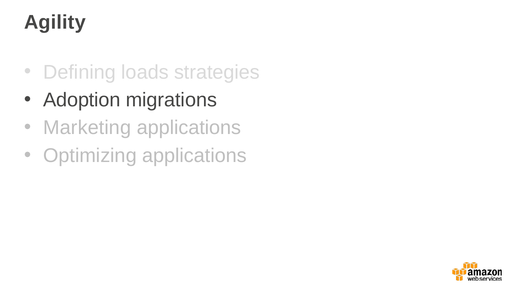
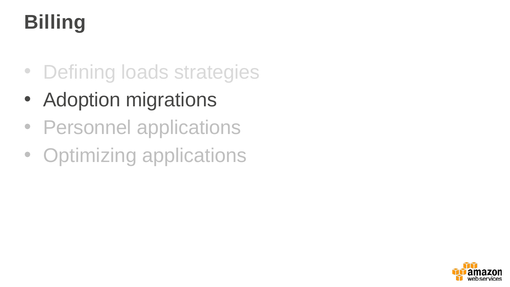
Agility: Agility -> Billing
Marketing: Marketing -> Personnel
